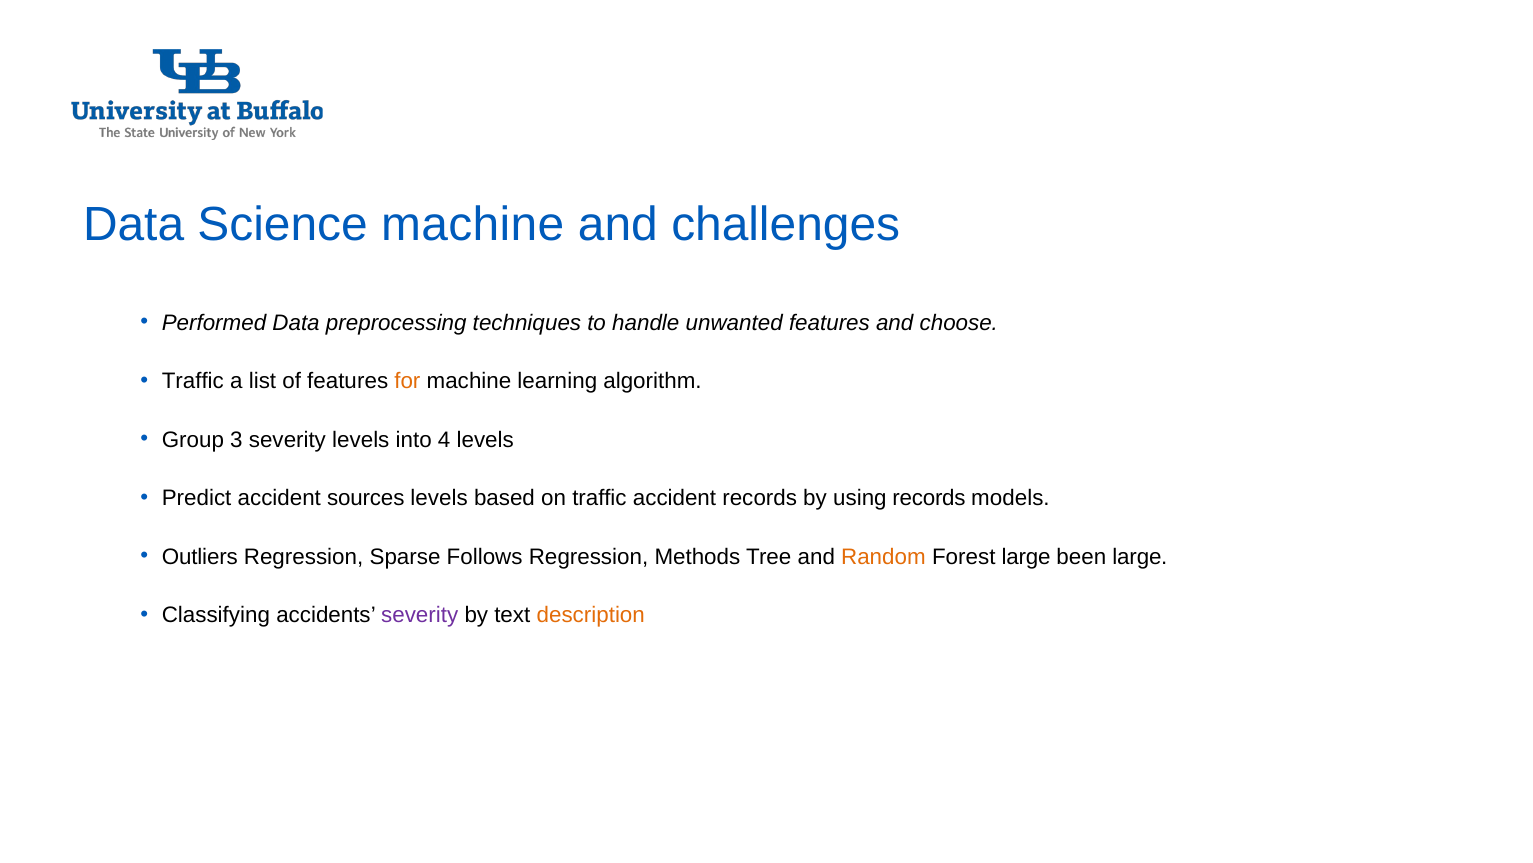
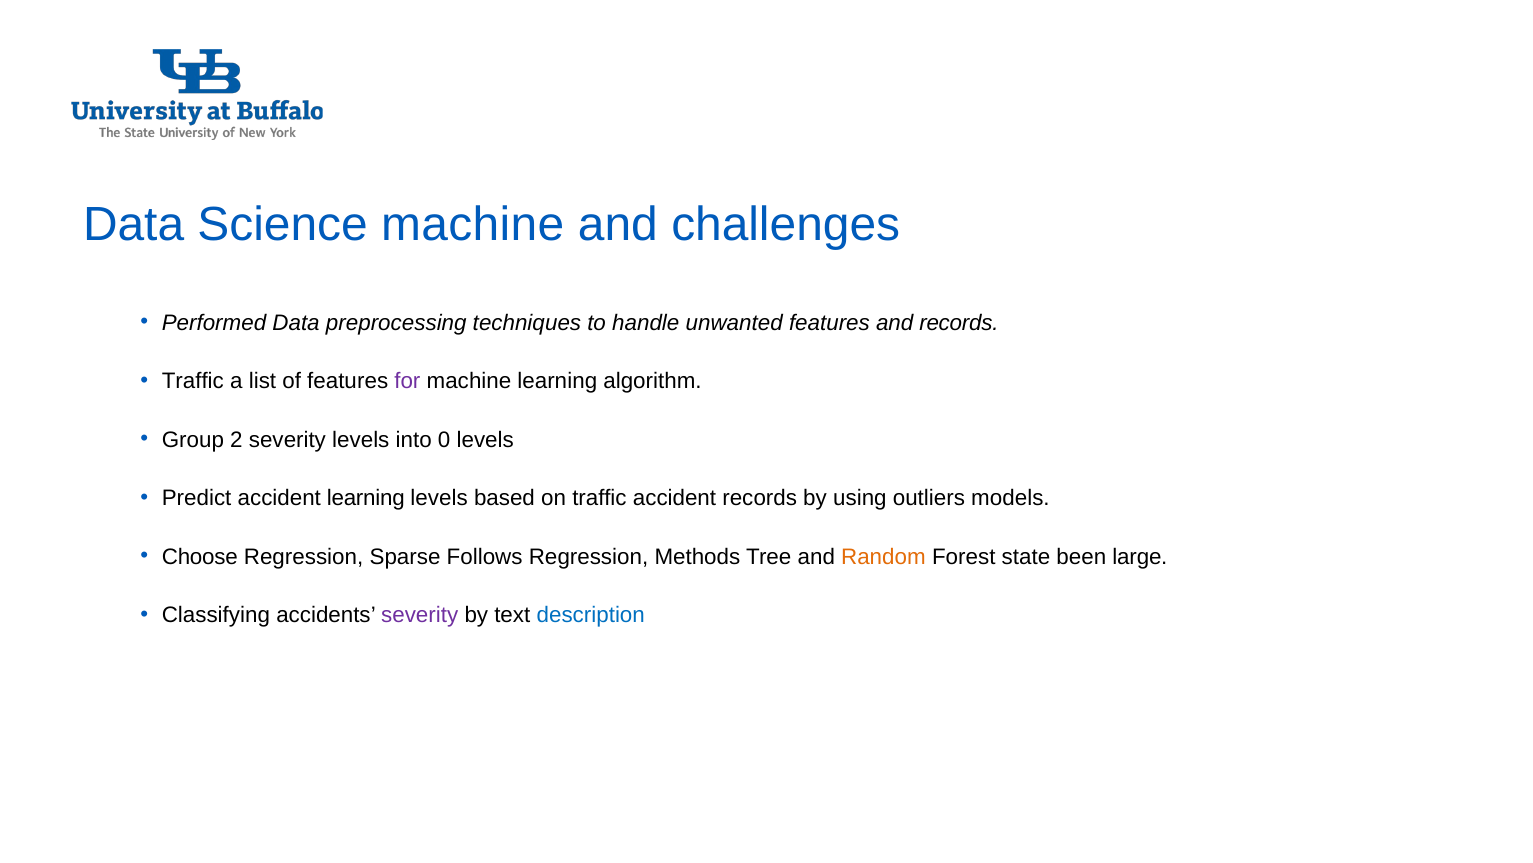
and choose: choose -> records
for colour: orange -> purple
3: 3 -> 2
4: 4 -> 0
accident sources: sources -> learning
using records: records -> outliers
Outliers: Outliers -> Choose
Forest large: large -> state
description colour: orange -> blue
